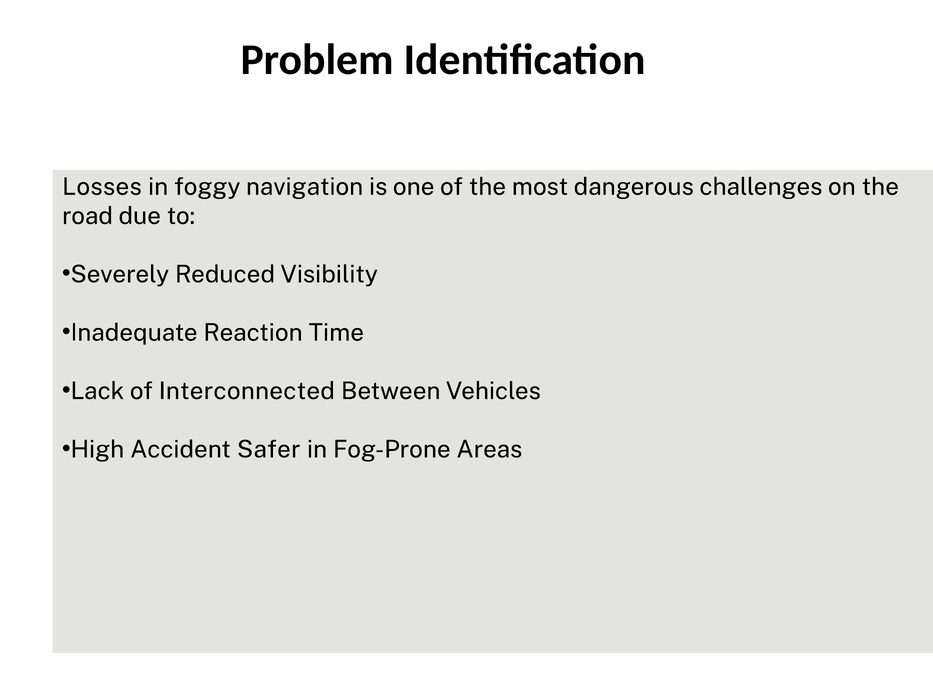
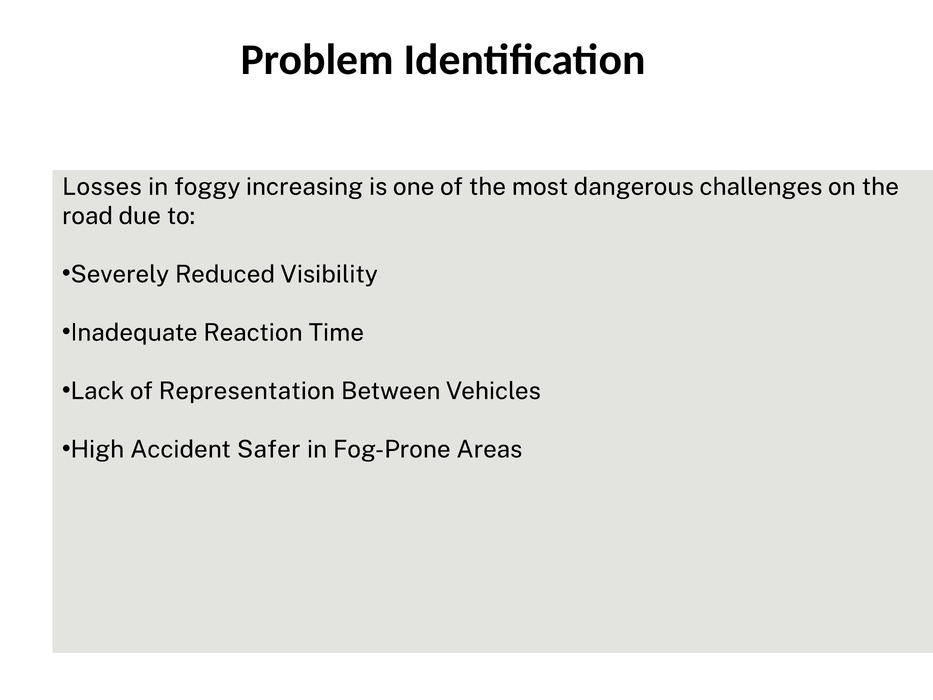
navigation: navigation -> increasing
Interconnected: Interconnected -> Representation
